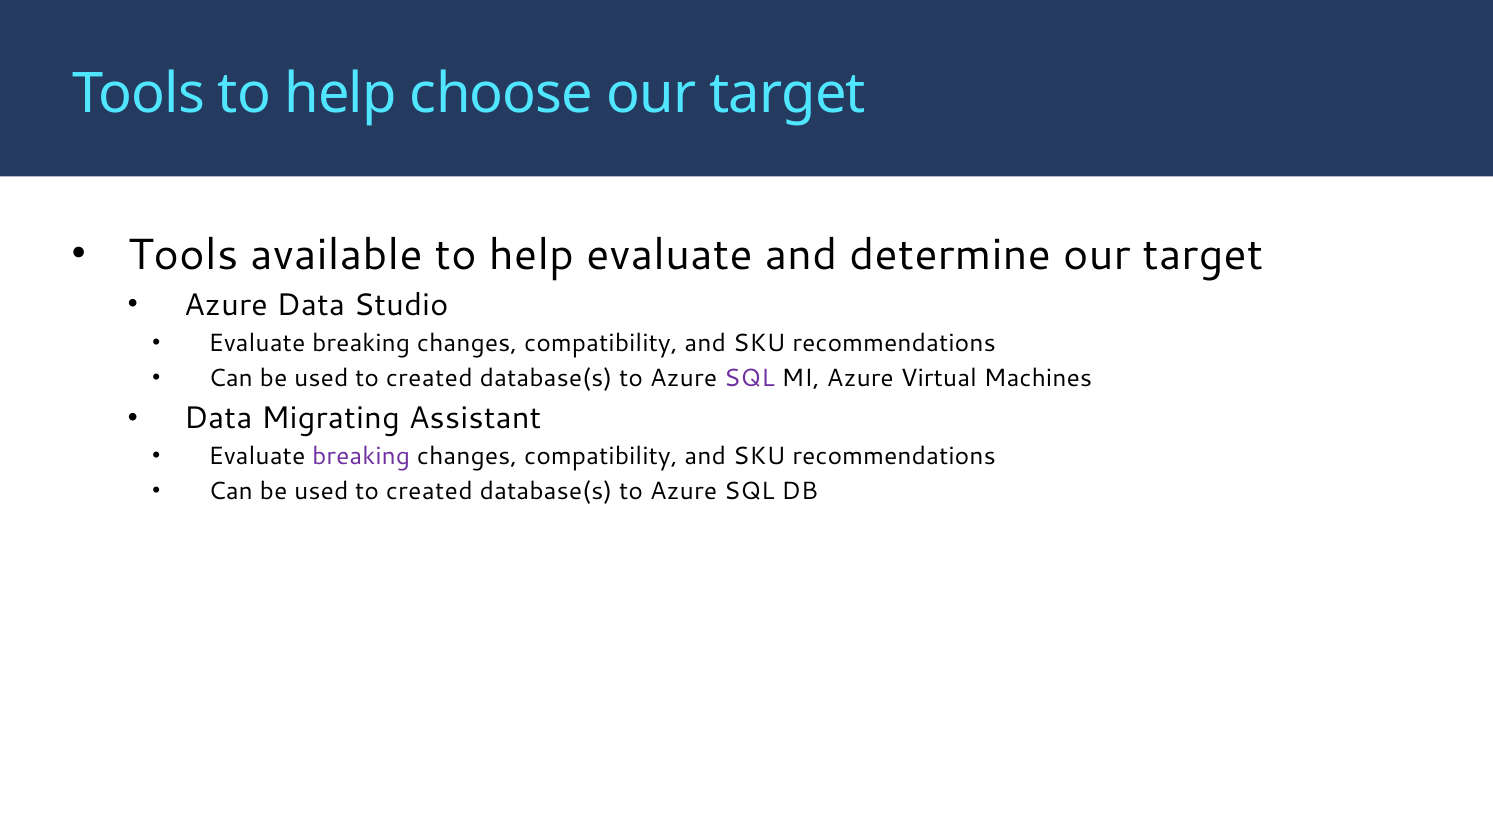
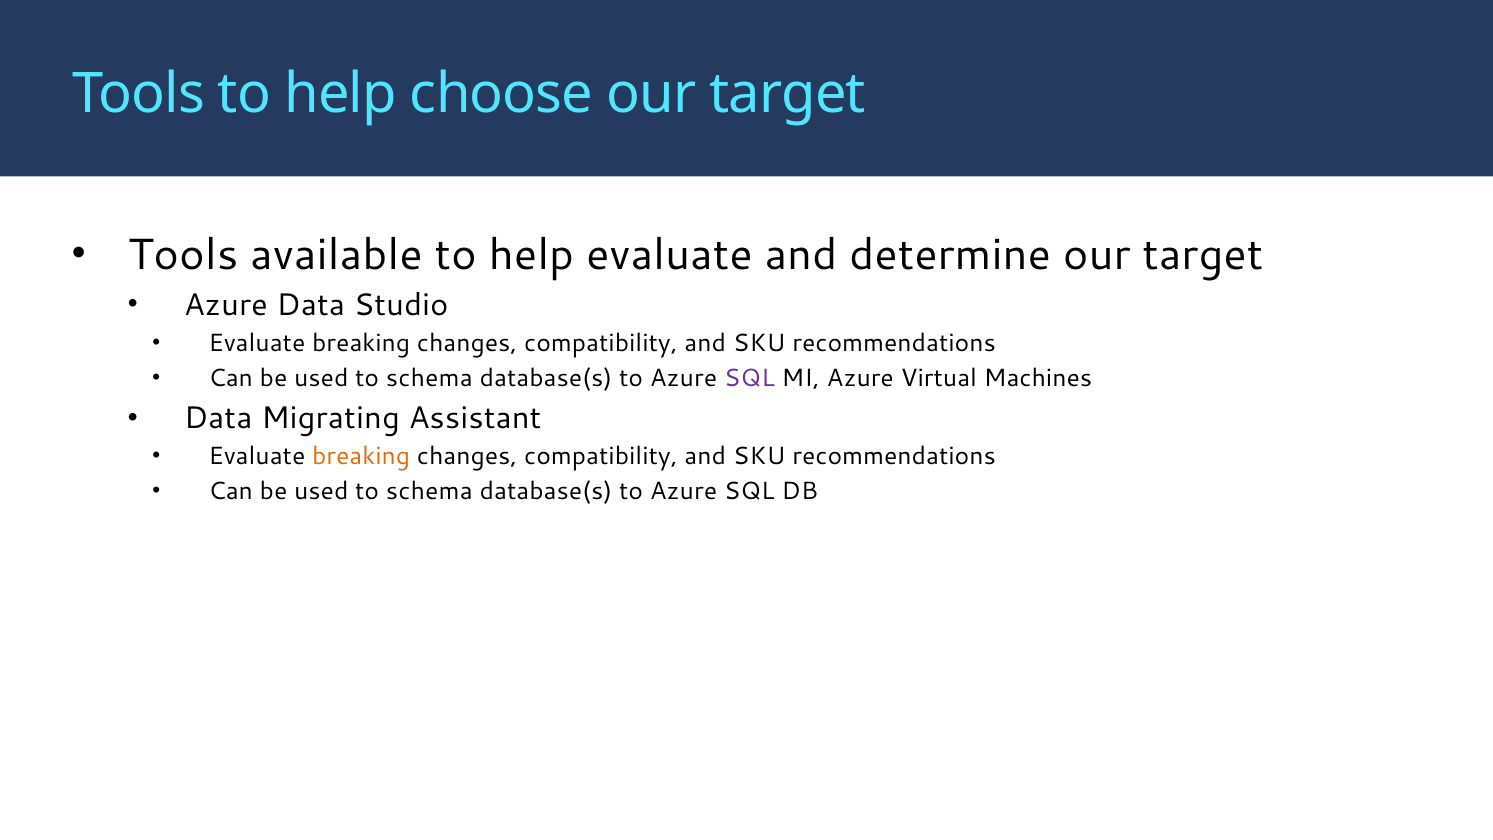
created at (429, 378): created -> schema
breaking at (361, 457) colour: purple -> orange
created at (429, 491): created -> schema
